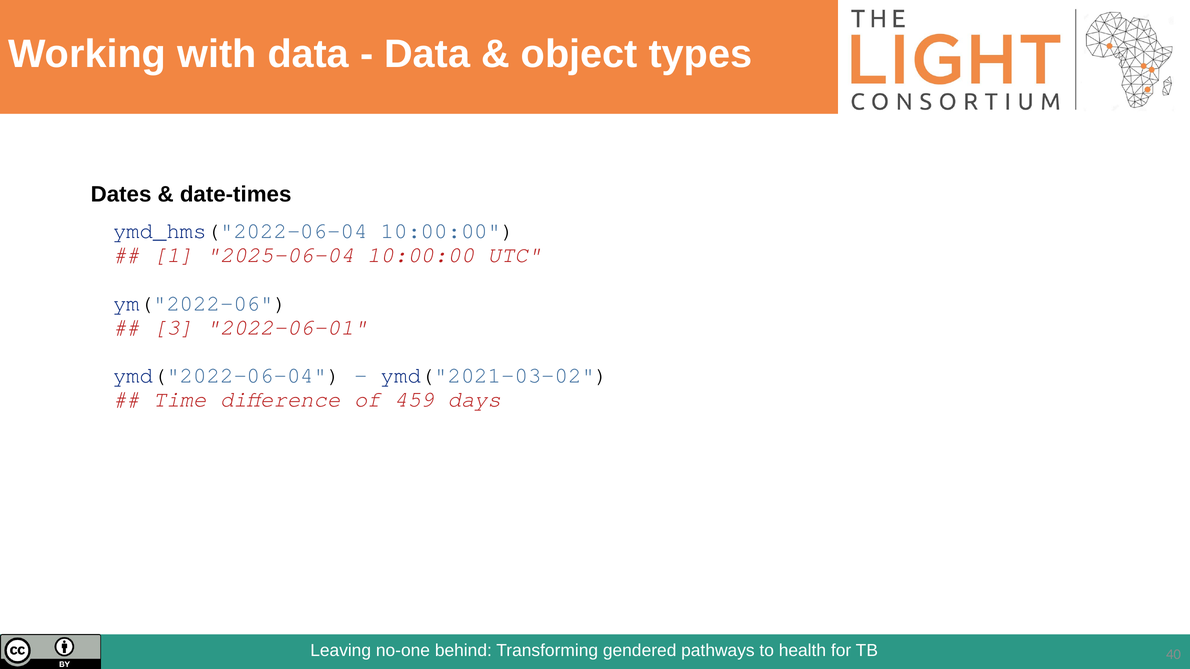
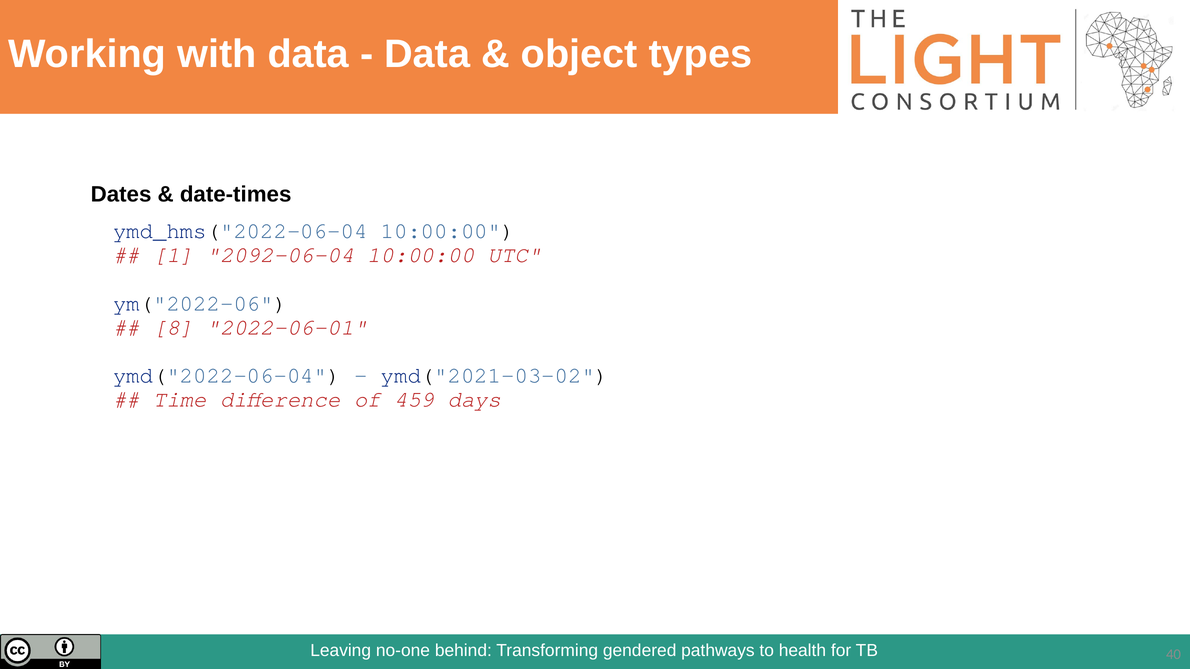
2025-06-04: 2025-06-04 -> 2092-06-04
3: 3 -> 8
